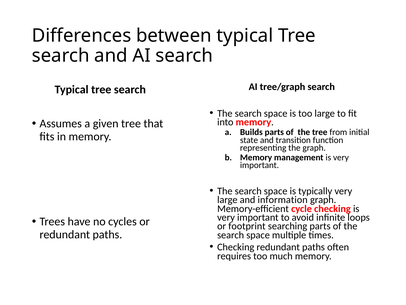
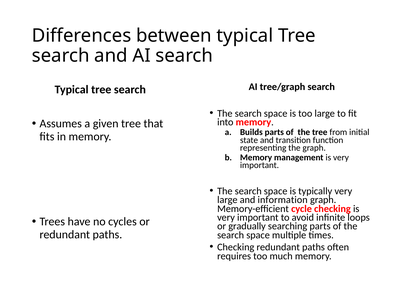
footprint: footprint -> gradually
